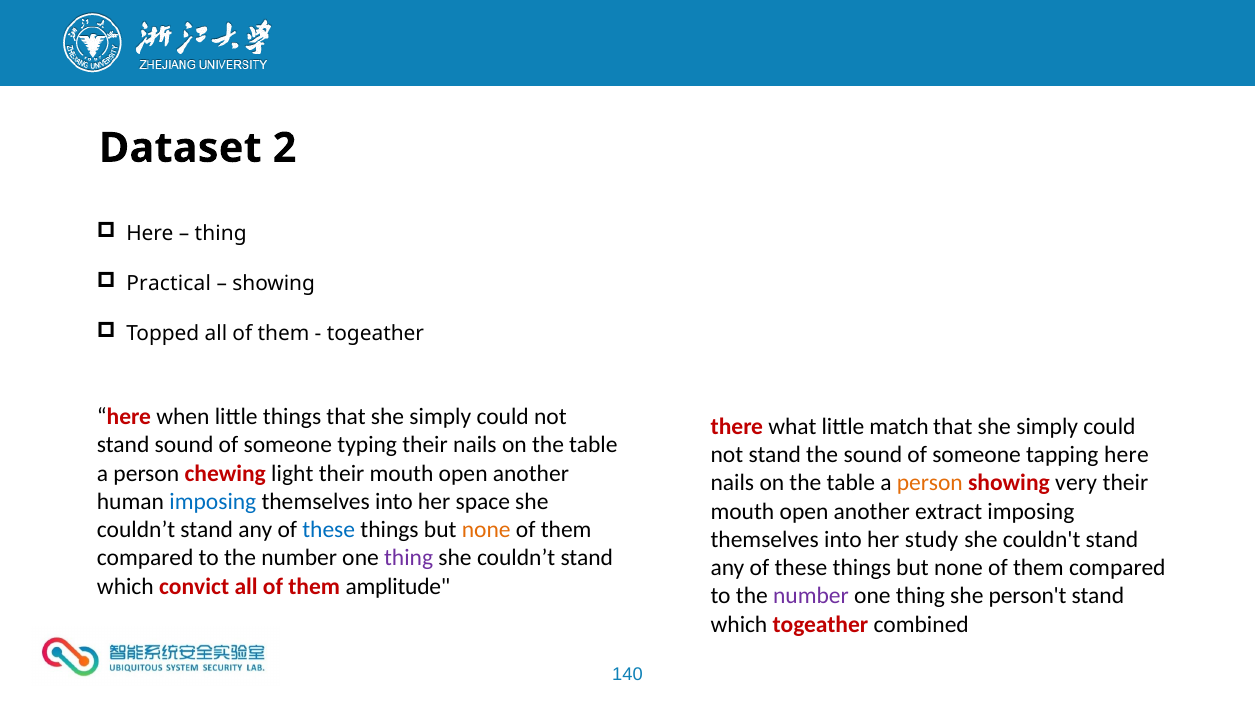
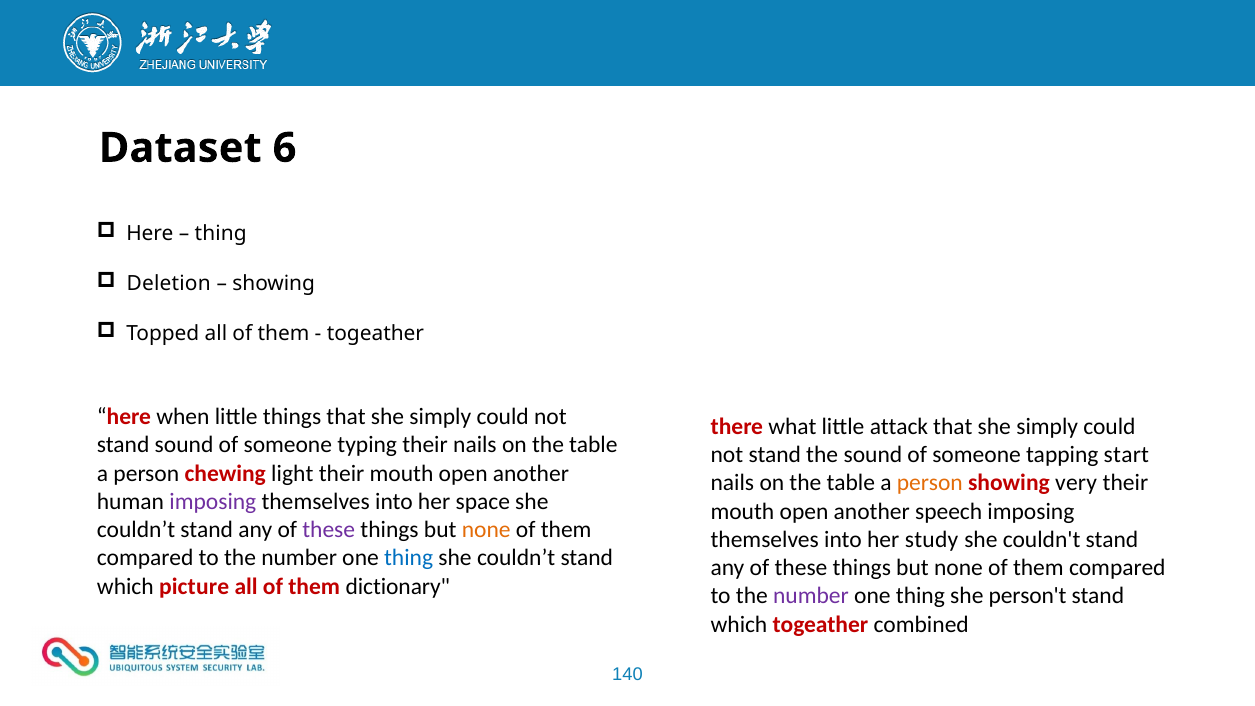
2: 2 -> 6
Practical: Practical -> Deletion
match: match -> attack
tapping here: here -> start
imposing at (213, 501) colour: blue -> purple
extract: extract -> speech
these at (329, 530) colour: blue -> purple
thing at (409, 558) colour: purple -> blue
convict: convict -> picture
amplitude: amplitude -> dictionary
